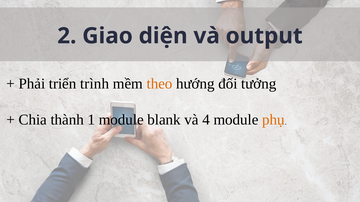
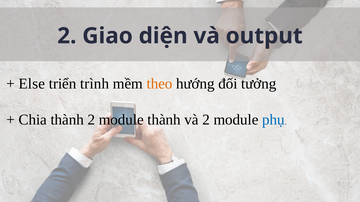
Phải: Phải -> Else
thành 1: 1 -> 2
module blank: blank -> thành
và 4: 4 -> 2
phụ colour: orange -> blue
